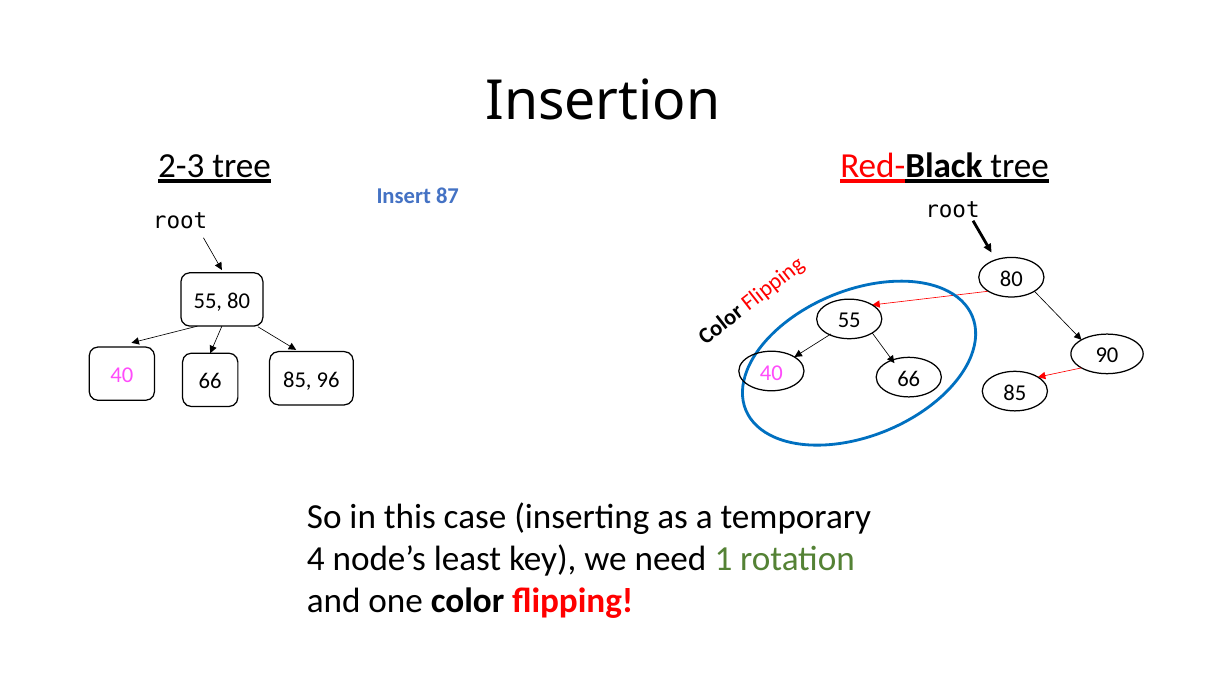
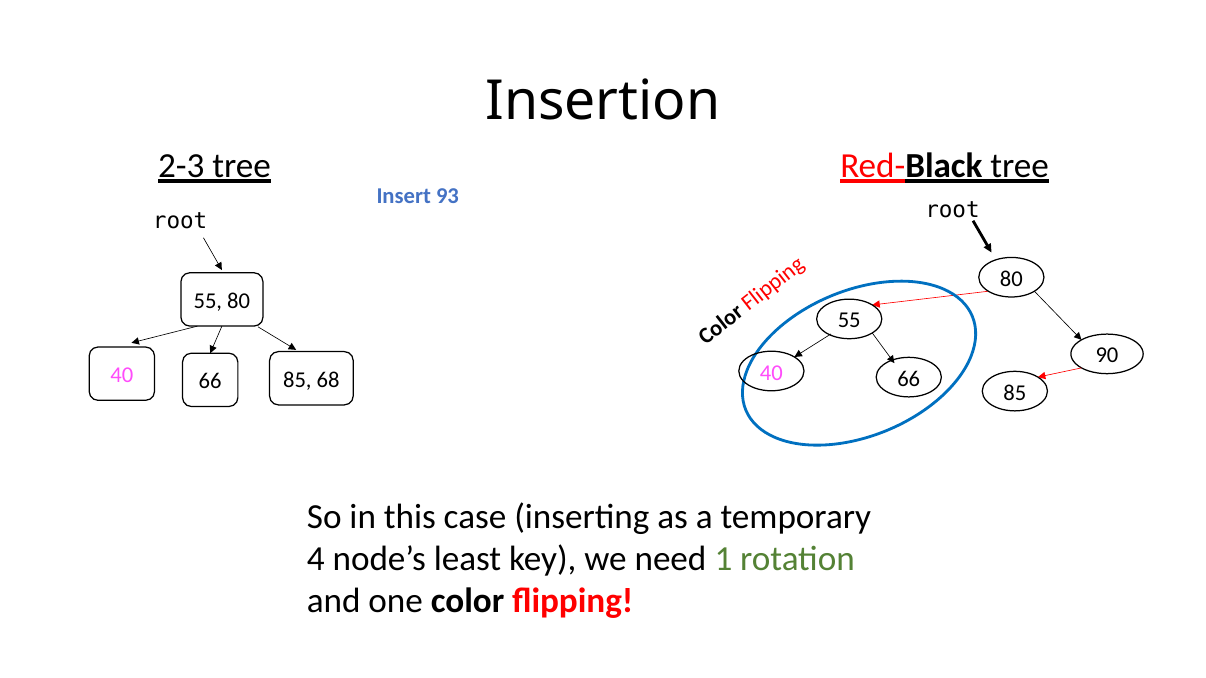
87: 87 -> 93
96: 96 -> 68
